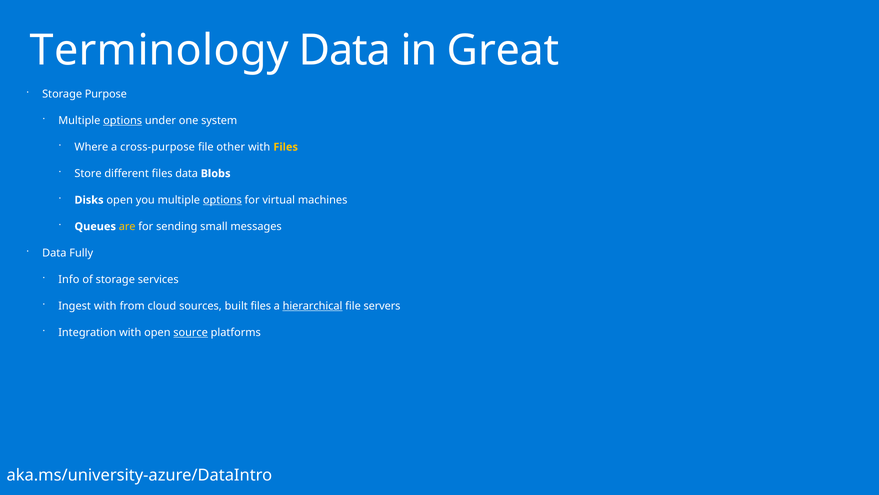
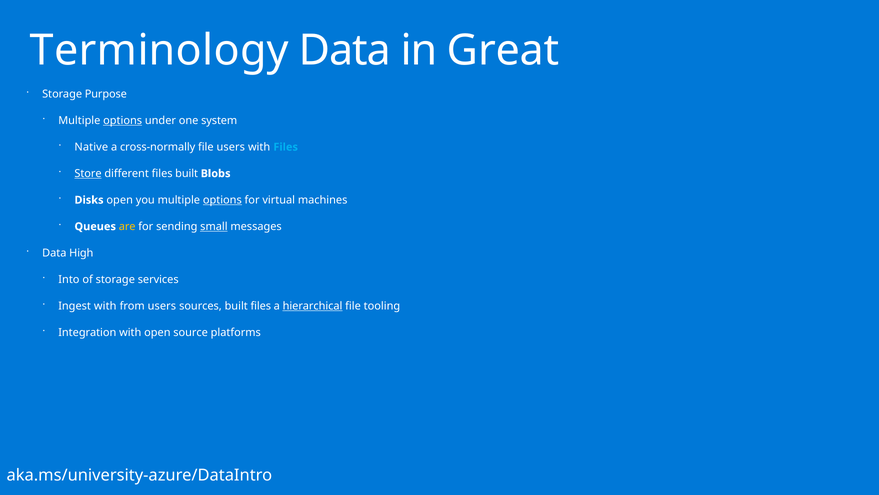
Where: Where -> Native
cross-purpose: cross-purpose -> cross-normally
file other: other -> users
Files at (286, 147) colour: yellow -> light blue
Store underline: none -> present
files data: data -> built
small underline: none -> present
Fully: Fully -> High
Info: Info -> Into
from cloud: cloud -> users
servers: servers -> tooling
source underline: present -> none
